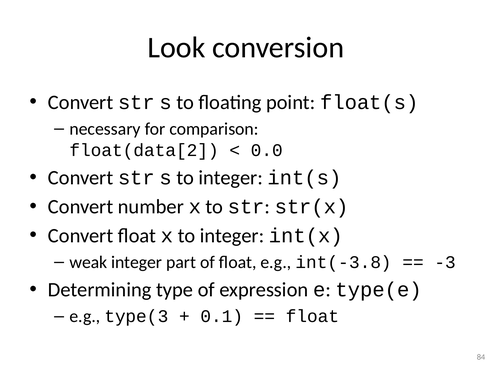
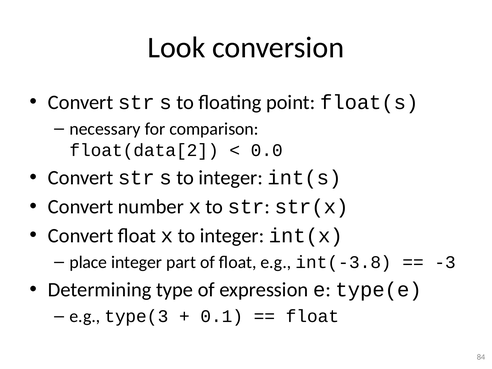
weak: weak -> place
